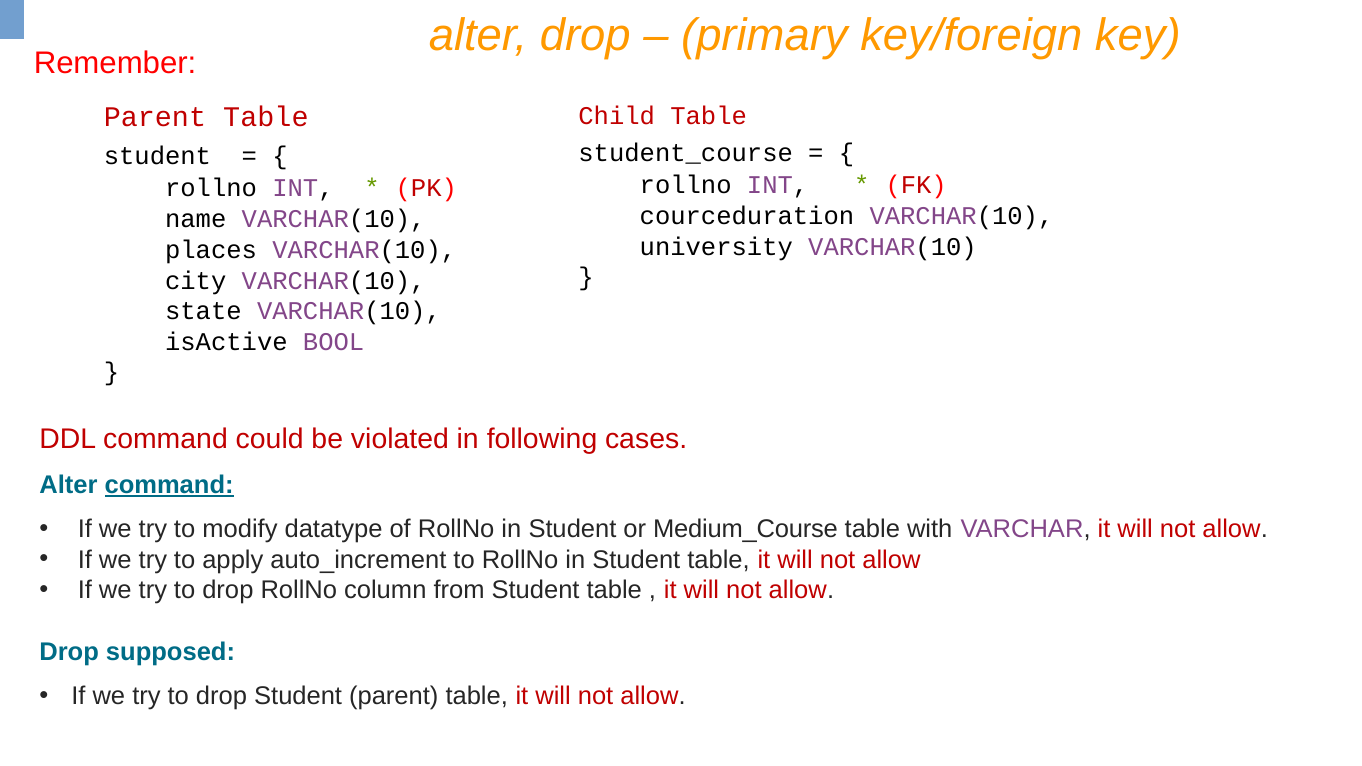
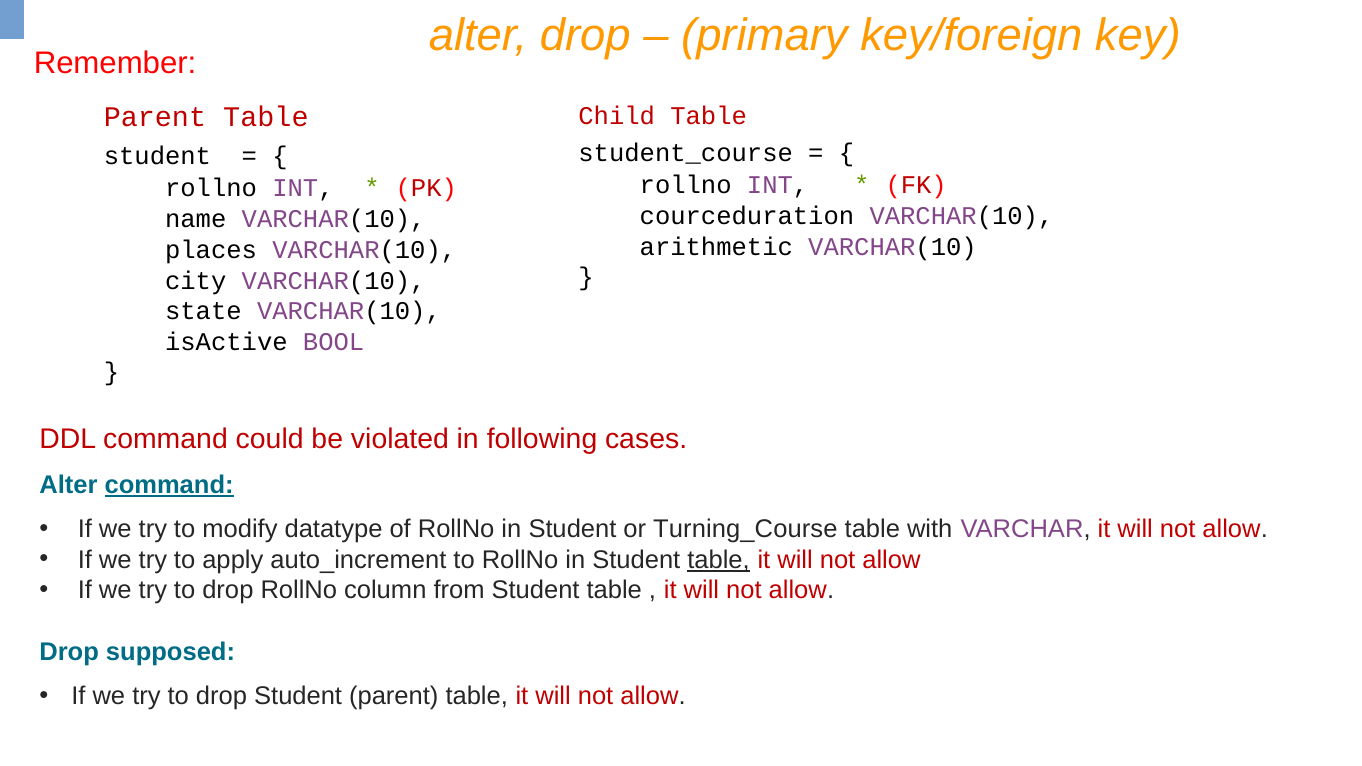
university: university -> arithmetic
Medium_Course: Medium_Course -> Turning_Course
table at (719, 560) underline: none -> present
